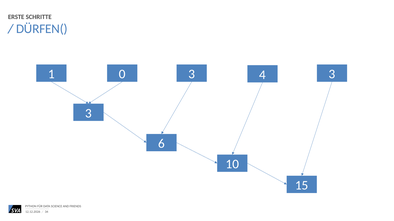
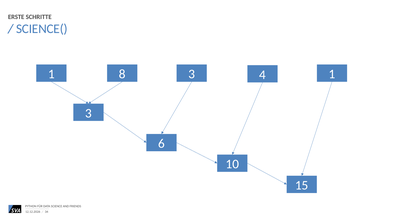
DÜRFEN(: DÜRFEN( -> SCIENCE(
0: 0 -> 8
4 3: 3 -> 1
